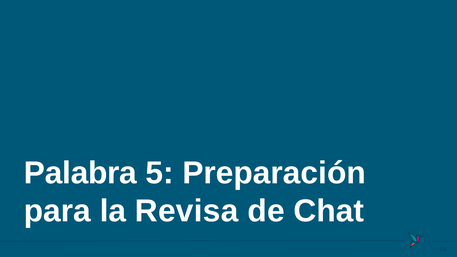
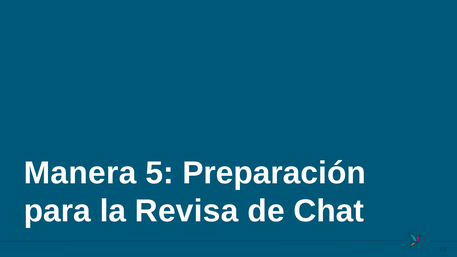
Palabra: Palabra -> Manera
